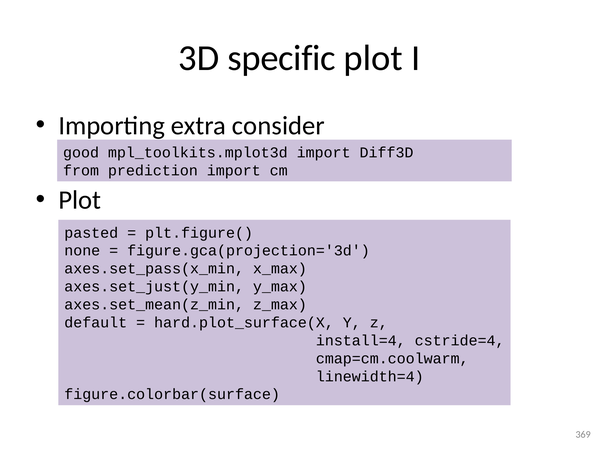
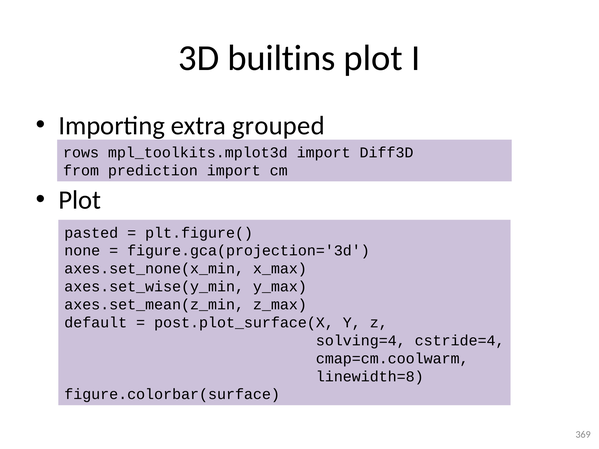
specific: specific -> builtins
consider: consider -> grouped
good: good -> rows
axes.set_pass(x_min: axes.set_pass(x_min -> axes.set_none(x_min
axes.set_just(y_min: axes.set_just(y_min -> axes.set_wise(y_min
hard.plot_surface(X: hard.plot_surface(X -> post.plot_surface(X
install=4: install=4 -> solving=4
linewidth=4: linewidth=4 -> linewidth=8
